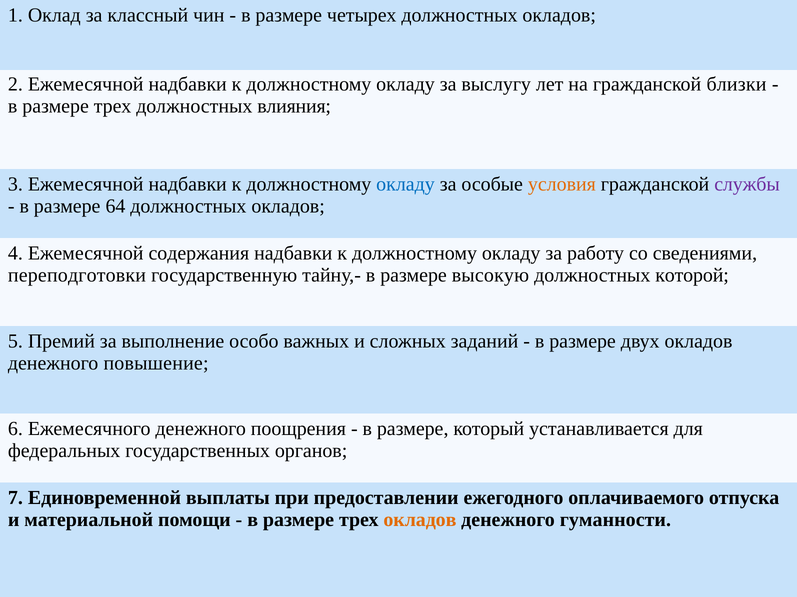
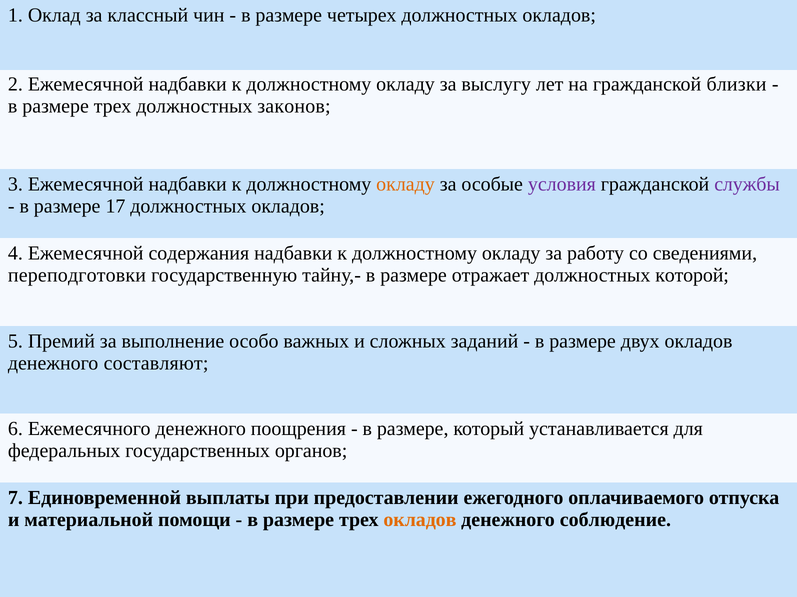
влияния: влияния -> законов
окладу at (406, 184) colour: blue -> orange
условия colour: orange -> purple
64: 64 -> 17
высокую: высокую -> отражает
повышение: повышение -> составляют
гуманности: гуманности -> соблюдение
